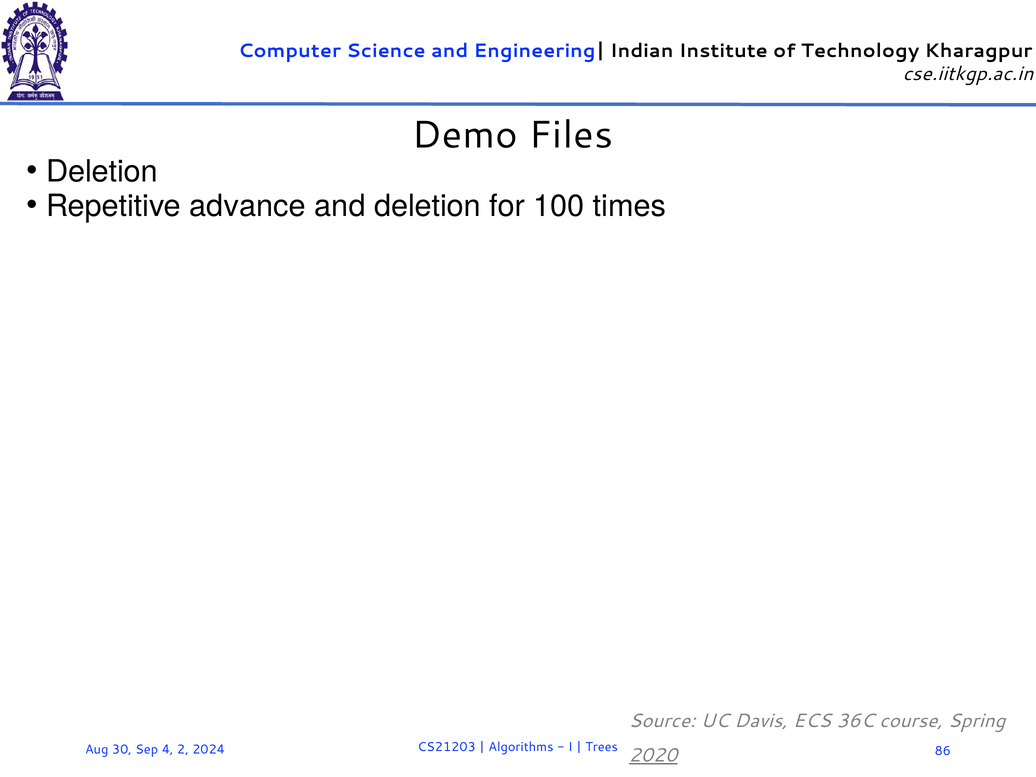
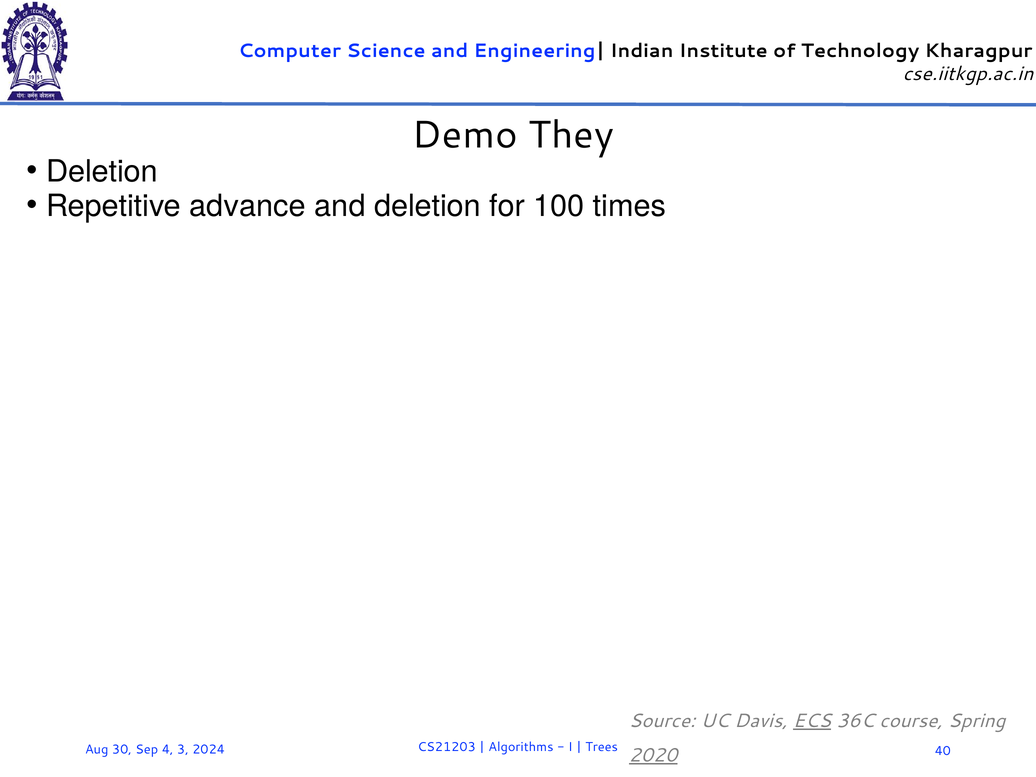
Files: Files -> They
ECS underline: none -> present
2: 2 -> 3
86: 86 -> 40
